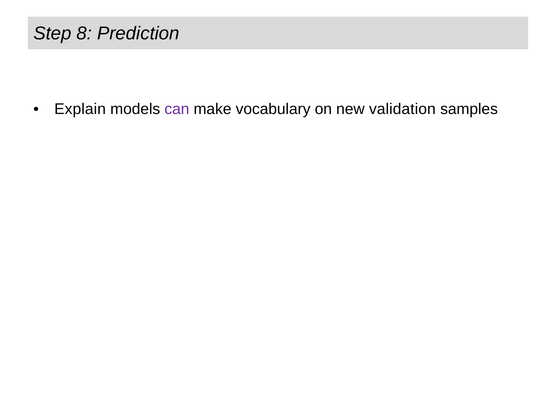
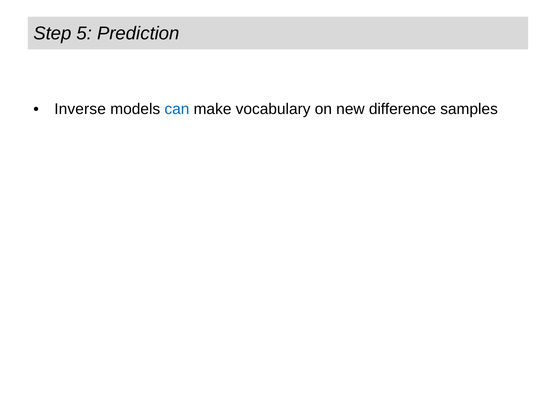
8: 8 -> 5
Explain: Explain -> Inverse
can colour: purple -> blue
validation: validation -> difference
